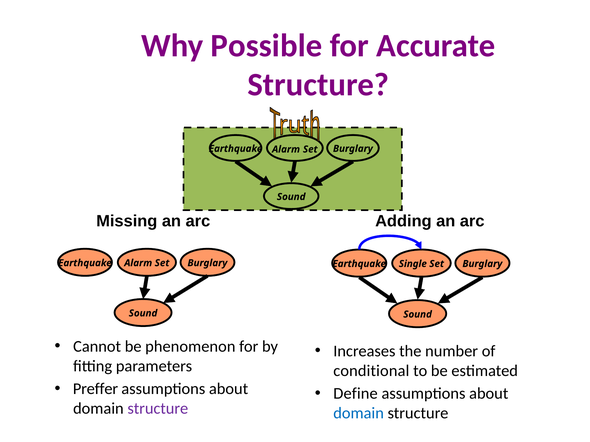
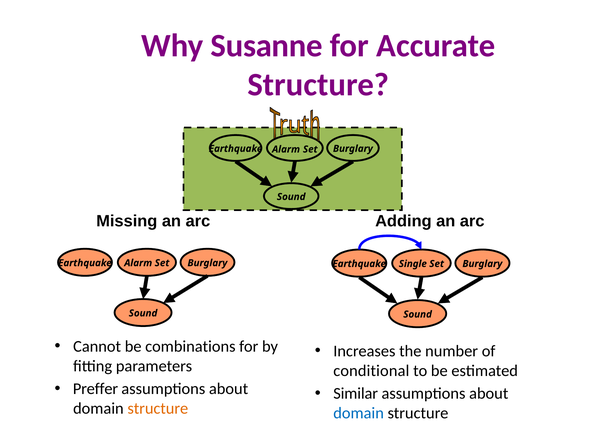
Possible: Possible -> Susanne
phenomenon: phenomenon -> combinations
Define: Define -> Similar
structure at (158, 409) colour: purple -> orange
